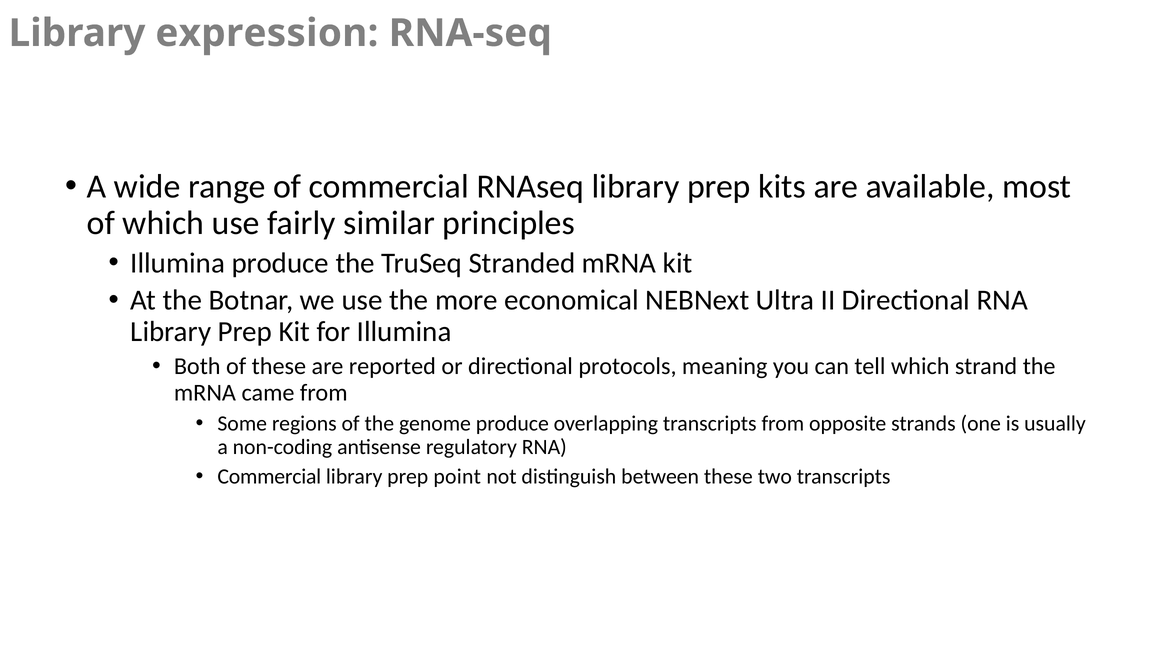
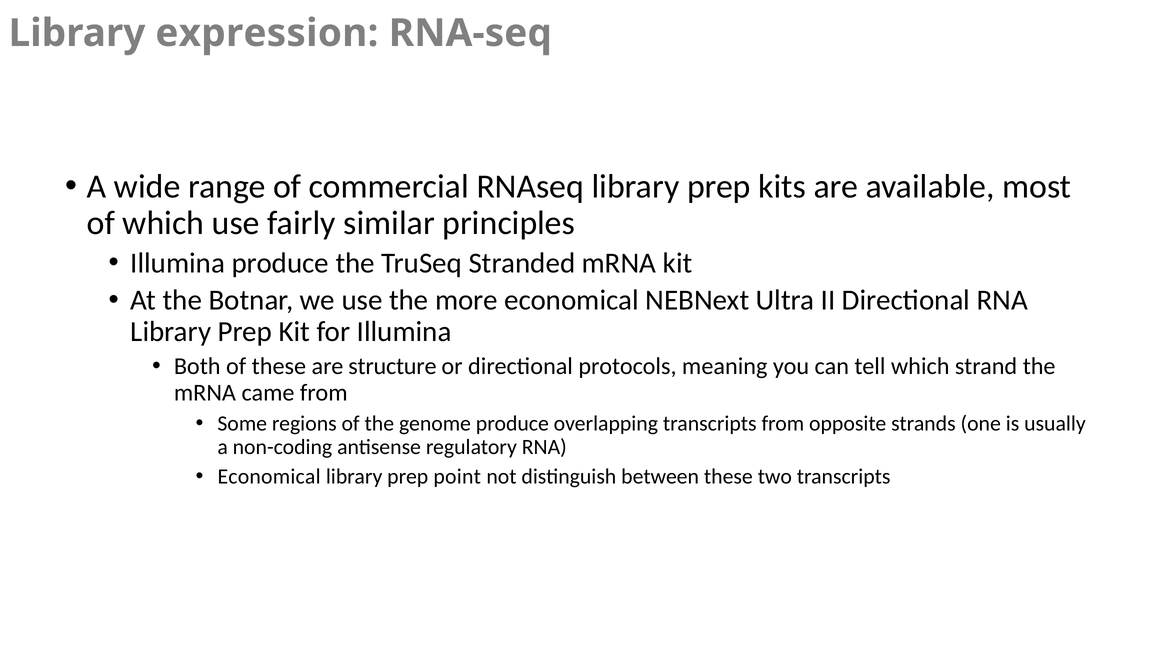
reported: reported -> structure
Commercial at (269, 477): Commercial -> Economical
